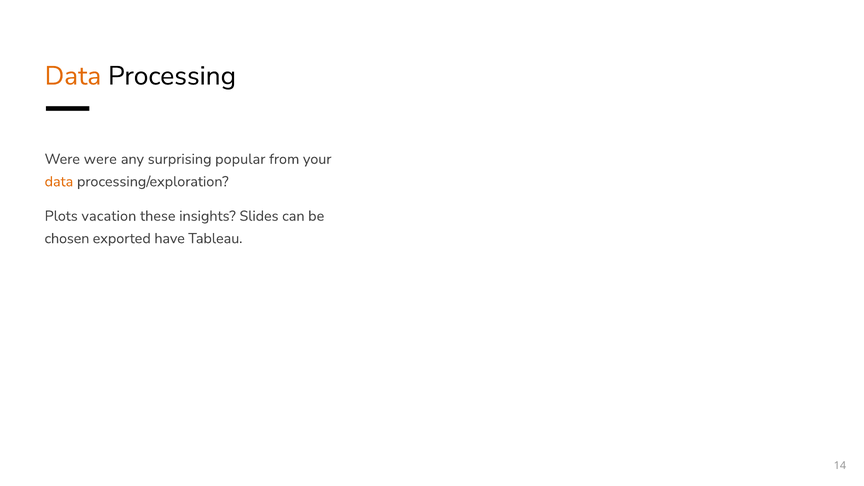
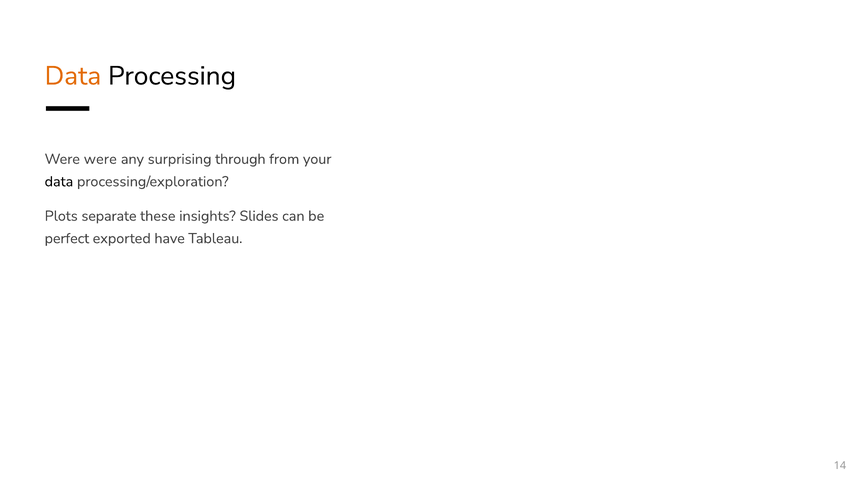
popular: popular -> through
data at (59, 182) colour: orange -> black
vacation: vacation -> separate
chosen: chosen -> perfect
